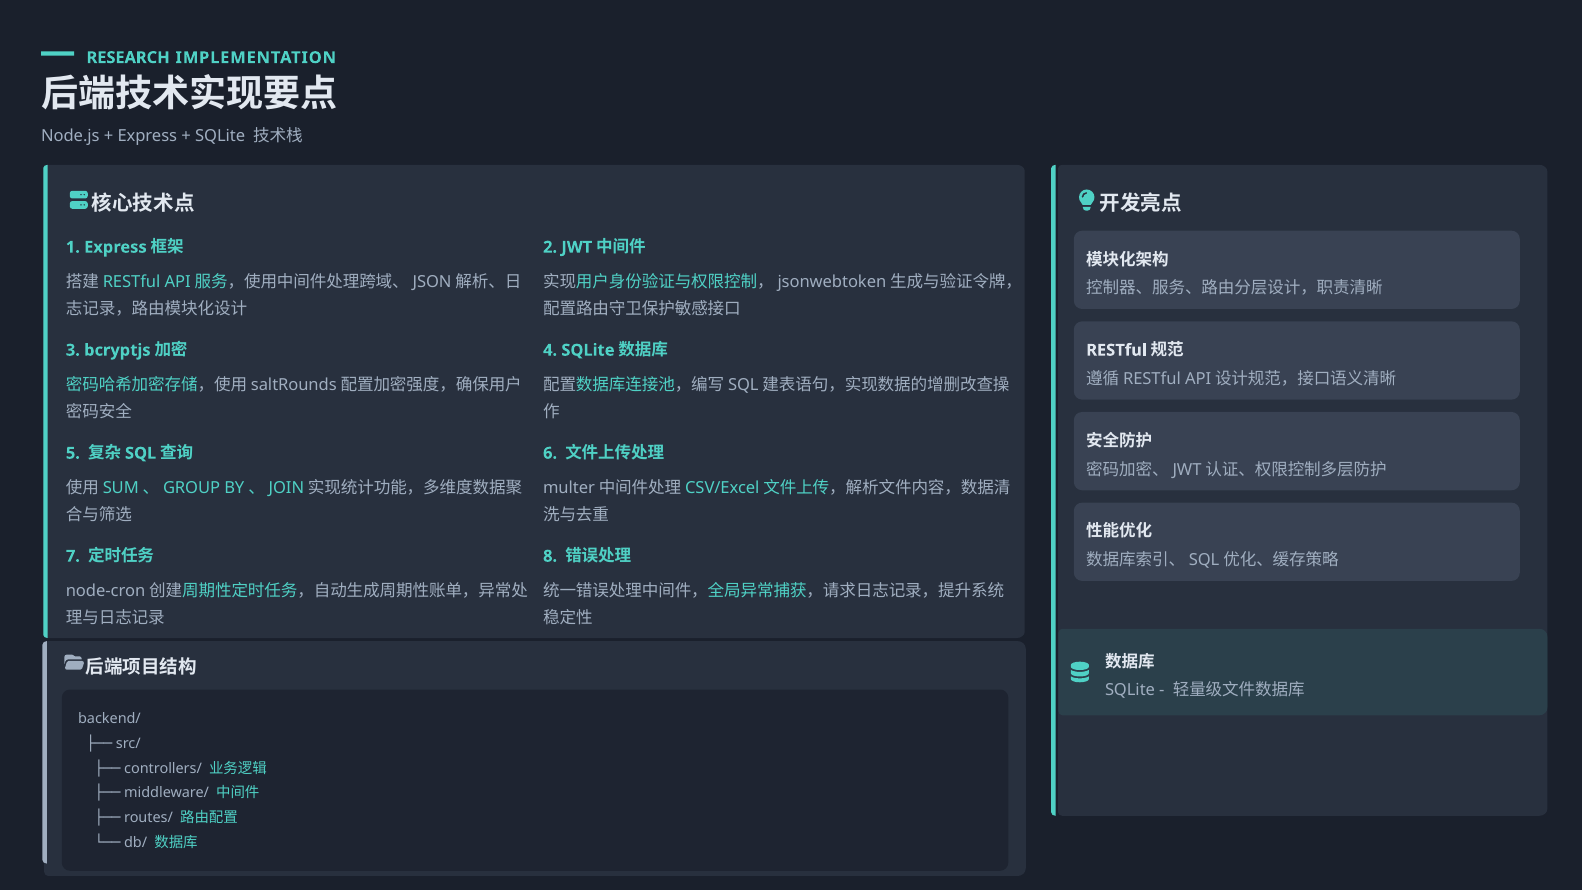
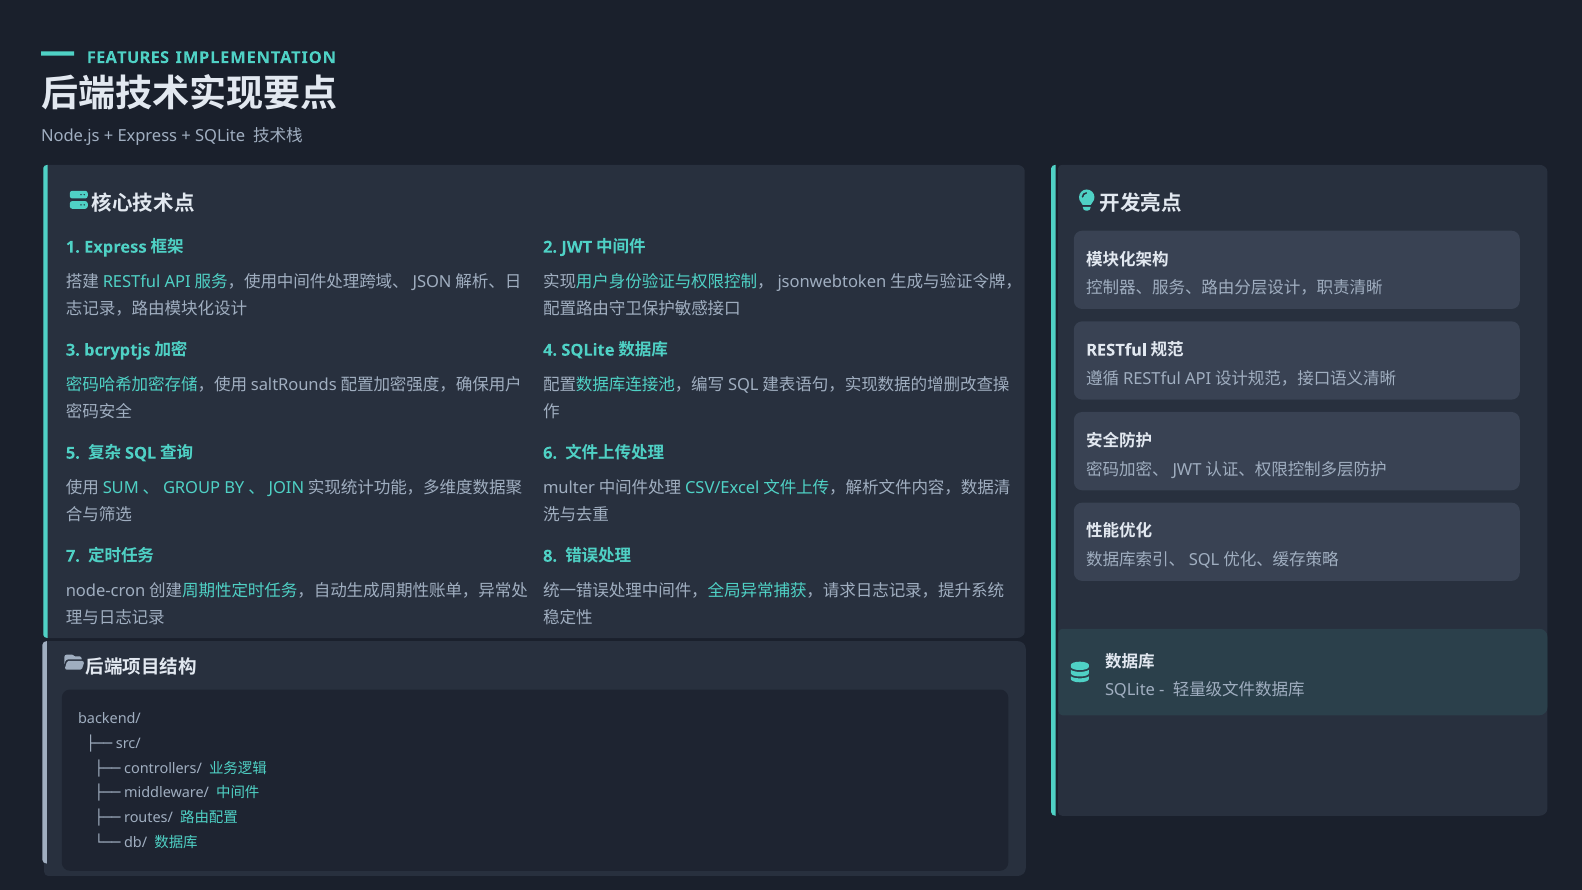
RESEARCH: RESEARCH -> FEATURES
